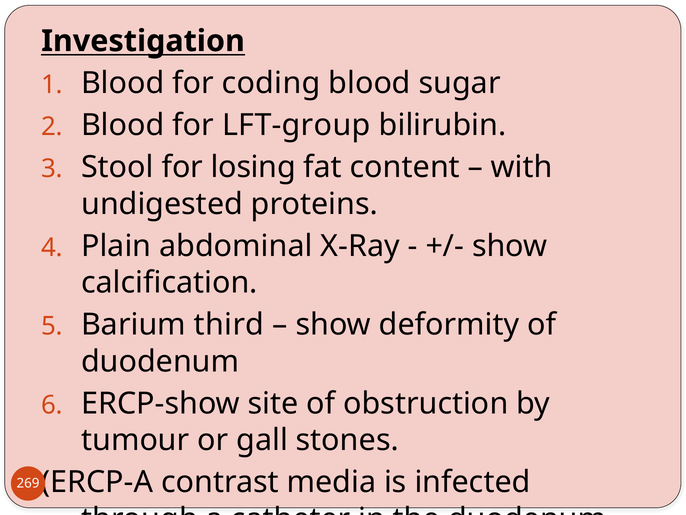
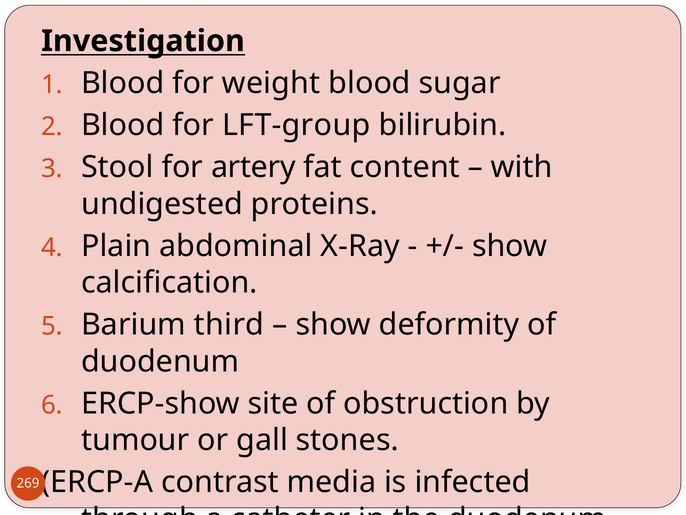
coding: coding -> weight
losing: losing -> artery
